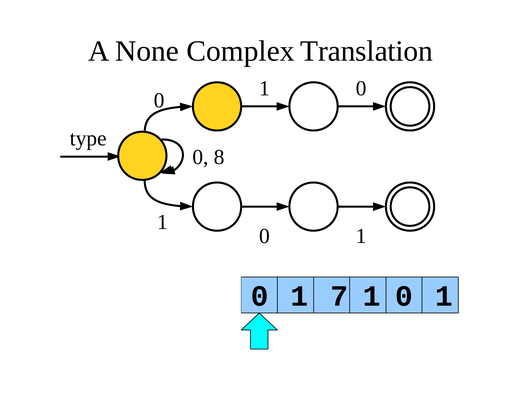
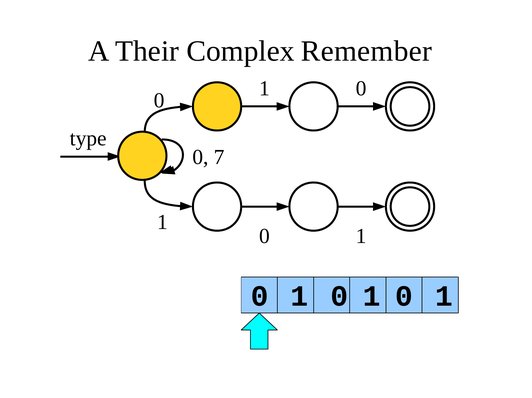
None: None -> Their
Translation: Translation -> Remember
8: 8 -> 7
7 at (339, 297): 7 -> 0
